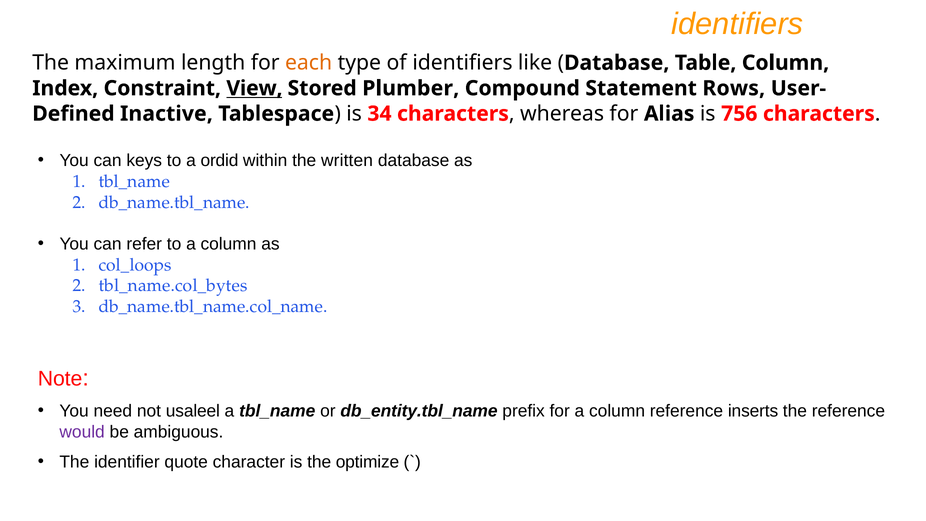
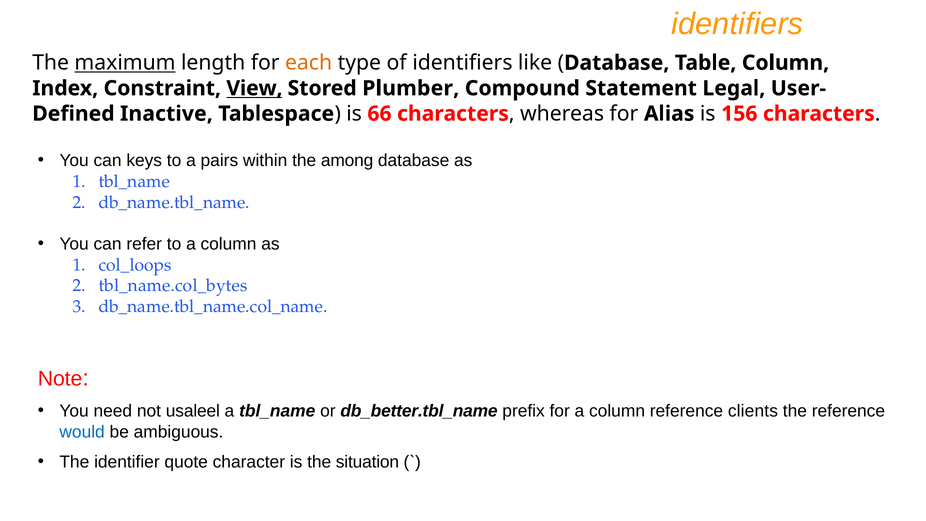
maximum underline: none -> present
Rows: Rows -> Legal
34: 34 -> 66
756: 756 -> 156
ordid: ordid -> pairs
written: written -> among
db_entity.tbl_name: db_entity.tbl_name -> db_better.tbl_name
inserts: inserts -> clients
would colour: purple -> blue
optimize: optimize -> situation
